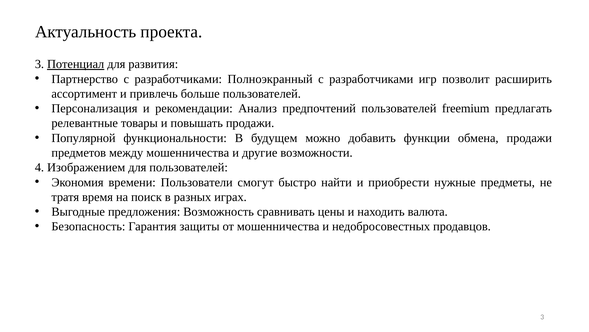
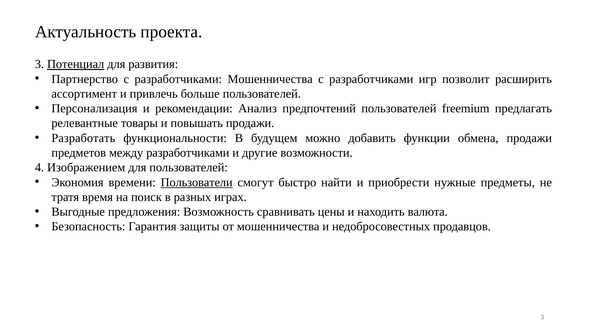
разработчиками Полноэкранный: Полноэкранный -> Мошенничества
Популярной: Популярной -> Разработать
между мошенничества: мошенничества -> разработчиками
Пользователи underline: none -> present
